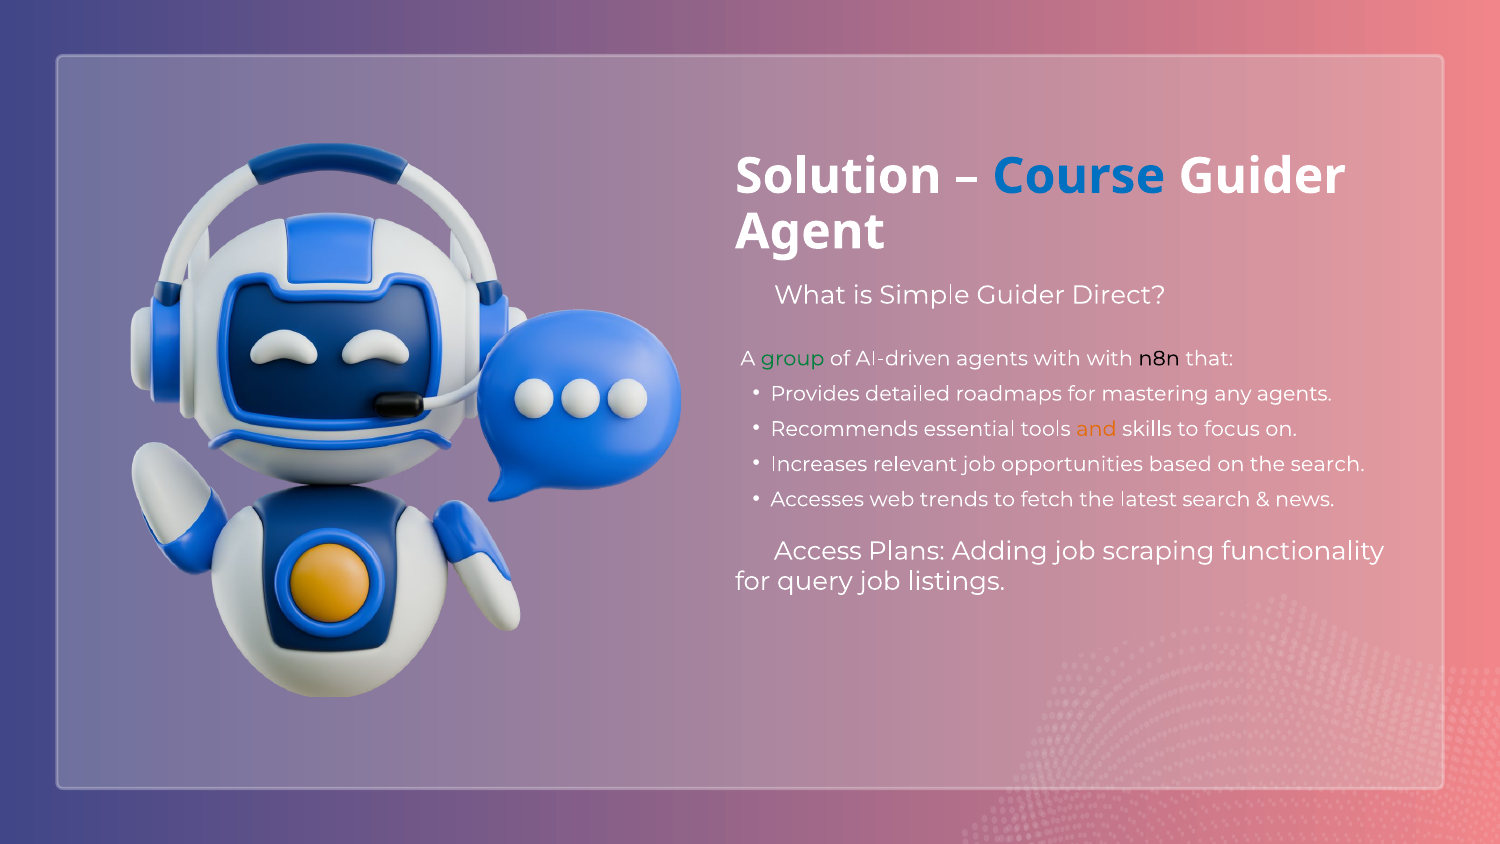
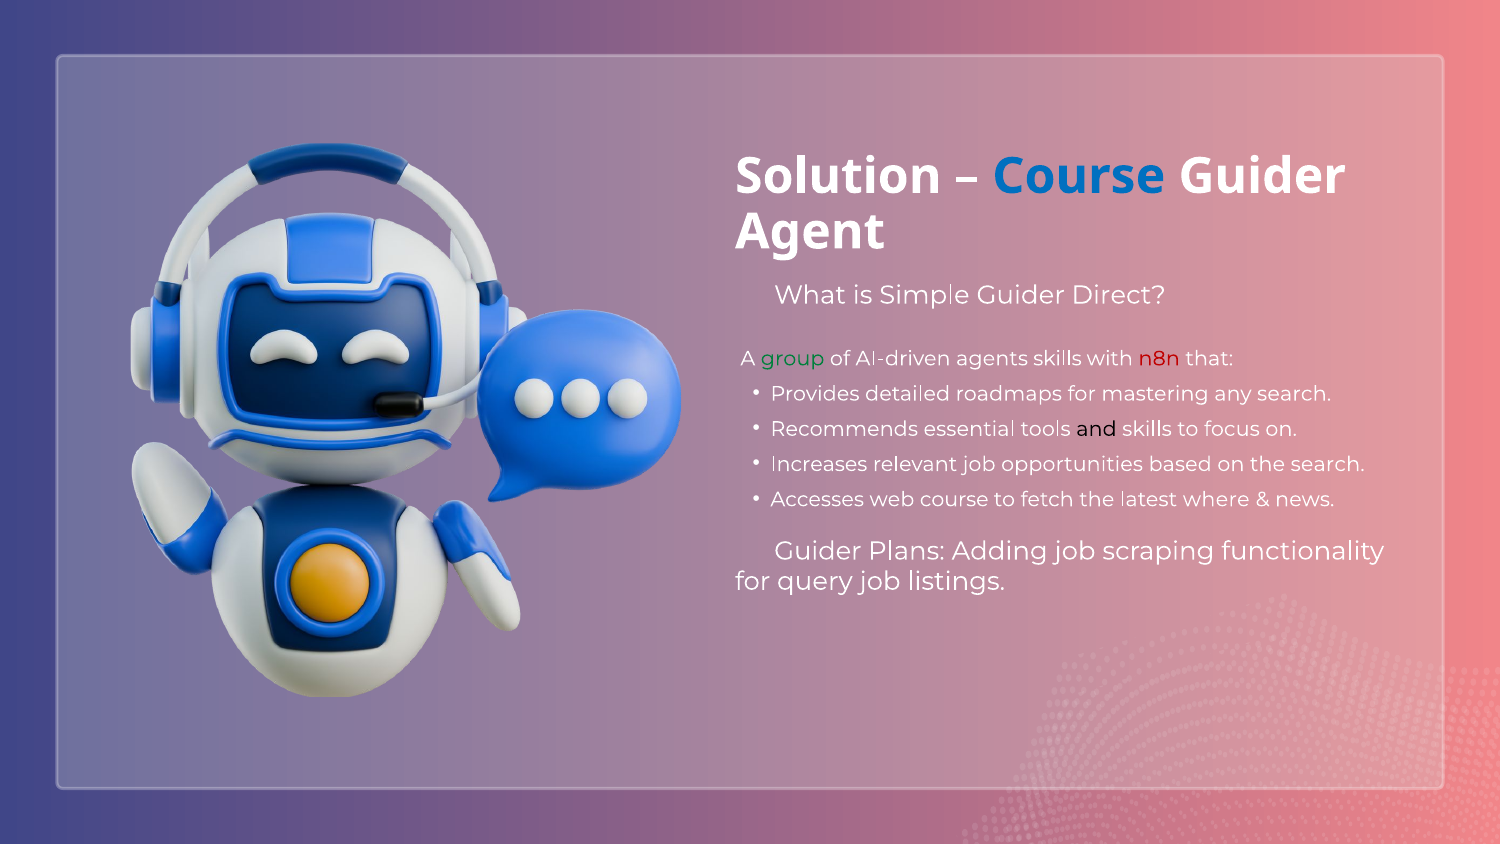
agents with: with -> skills
n8n colour: black -> red
any agents: agents -> search
and colour: orange -> black
web trends: trends -> course
latest search: search -> where
Access at (818, 551): Access -> Guider
